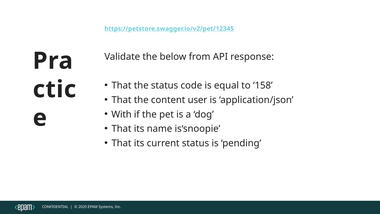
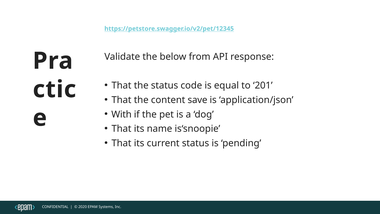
158: 158 -> 201
user: user -> save
